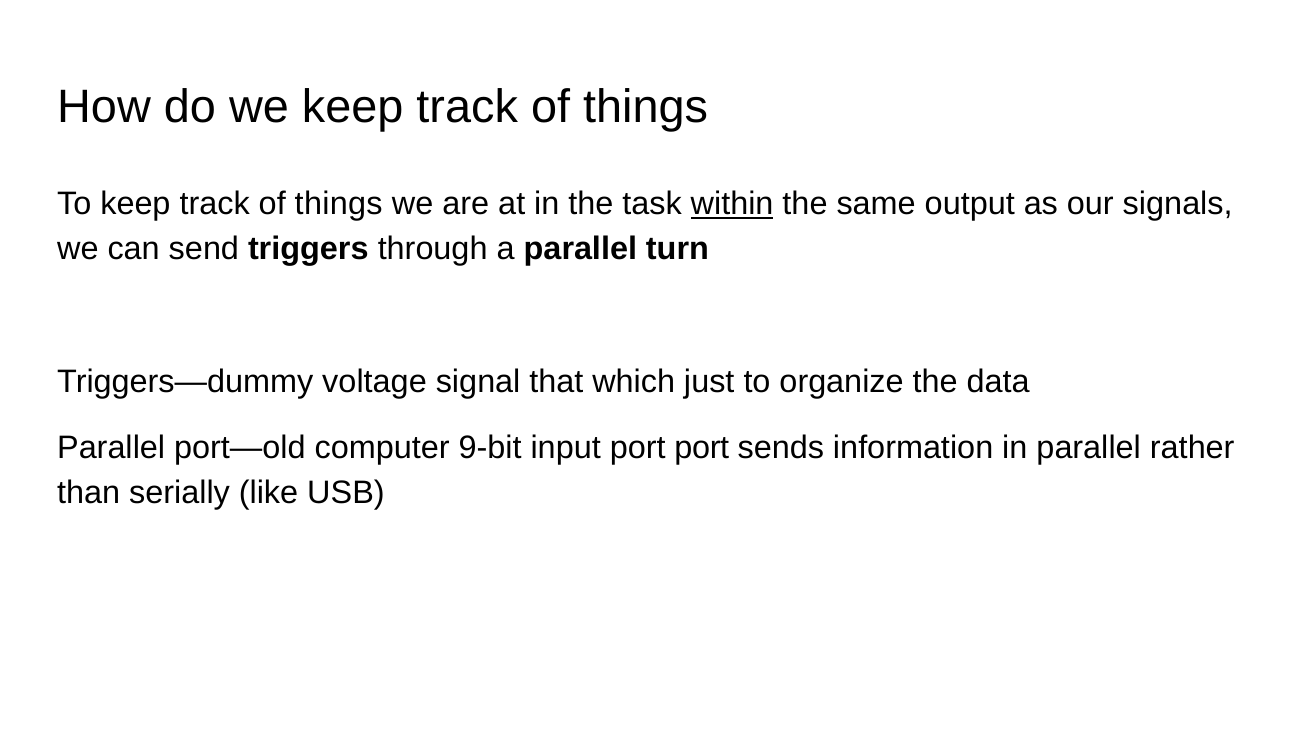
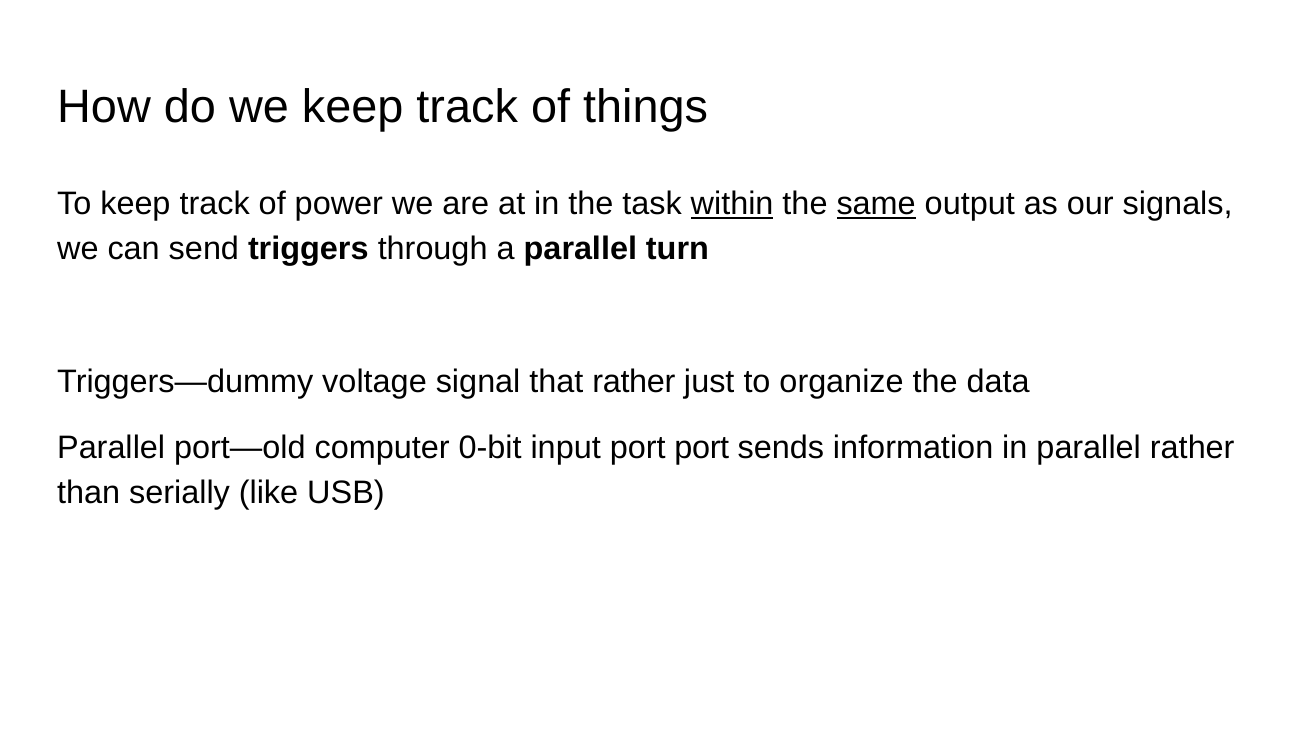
things at (339, 204): things -> power
same underline: none -> present
that which: which -> rather
9-bit: 9-bit -> 0-bit
